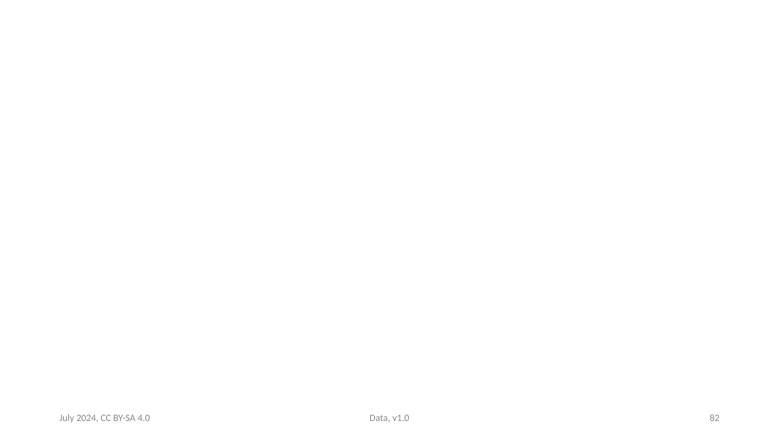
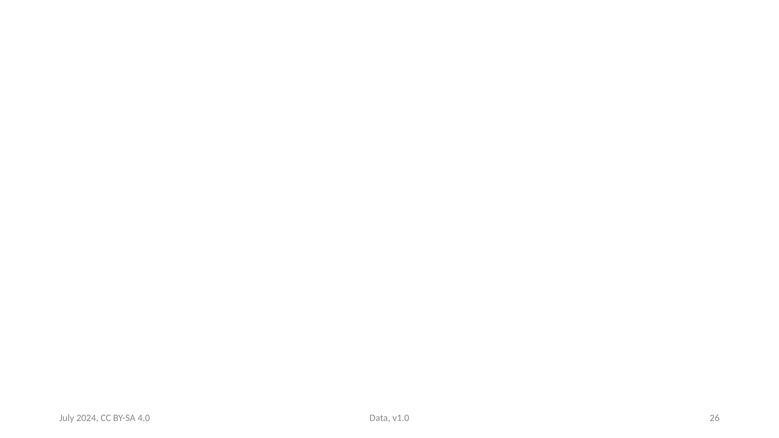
82: 82 -> 26
